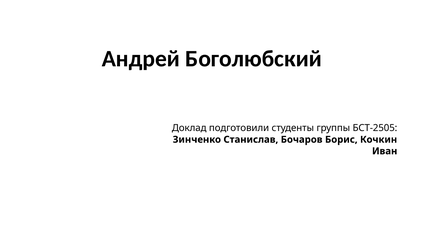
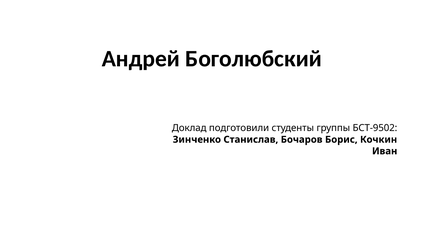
БСТ-2505: БСТ-2505 -> БСТ-9502
